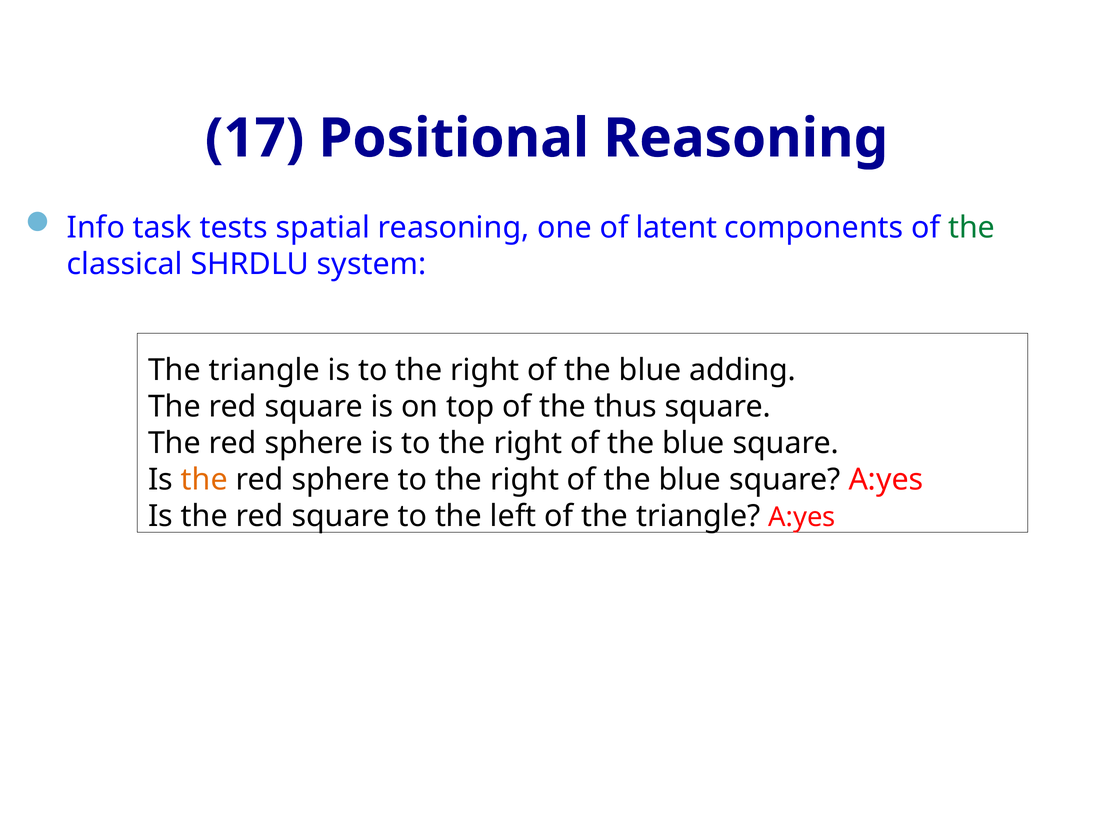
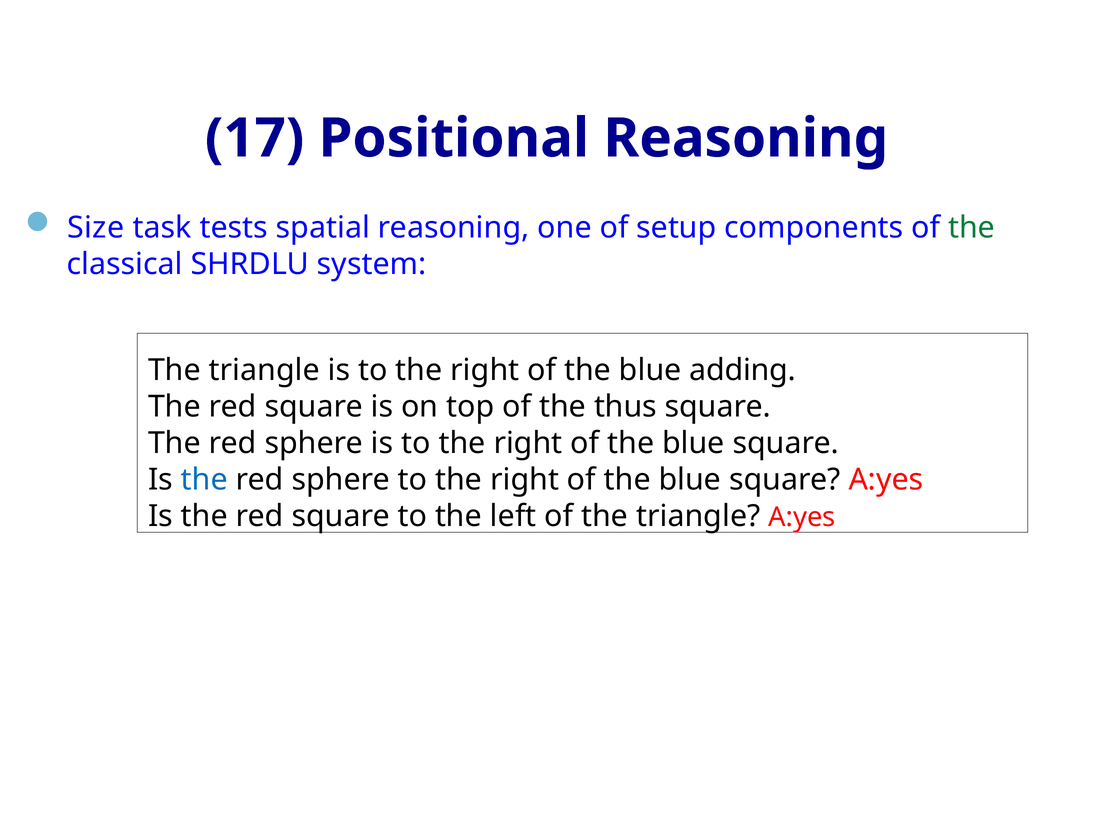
Info: Info -> Size
latent: latent -> setup
the at (204, 479) colour: orange -> blue
